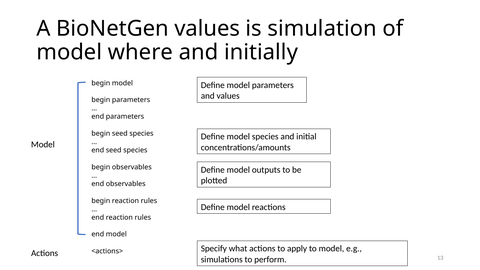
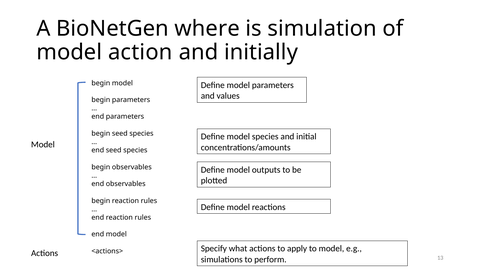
BioNetGen values: values -> where
where: where -> action
